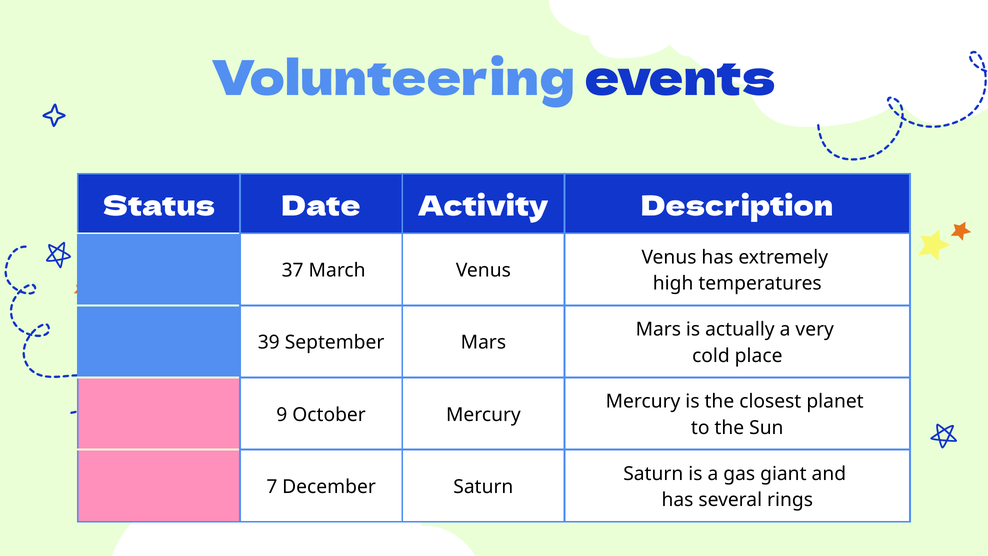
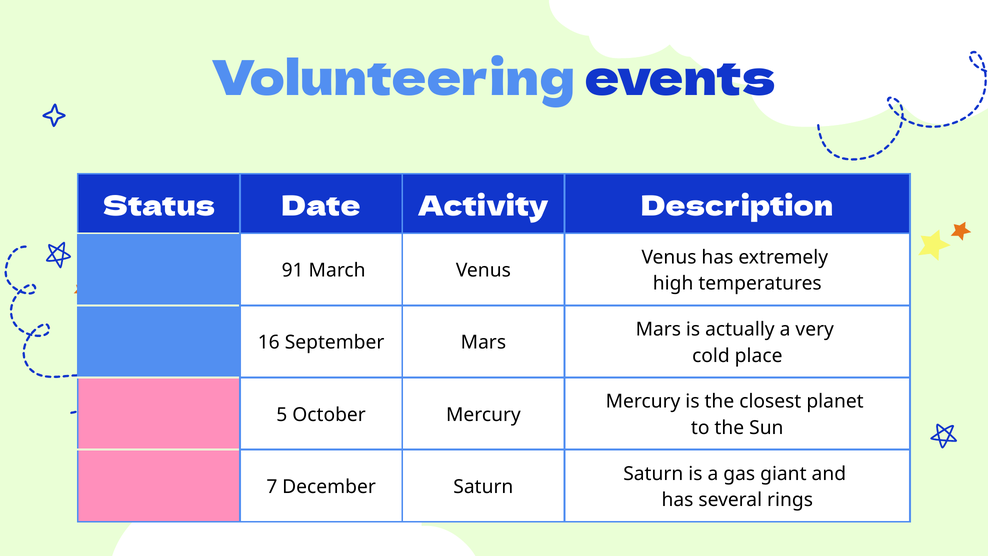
37: 37 -> 91
39: 39 -> 16
9: 9 -> 5
